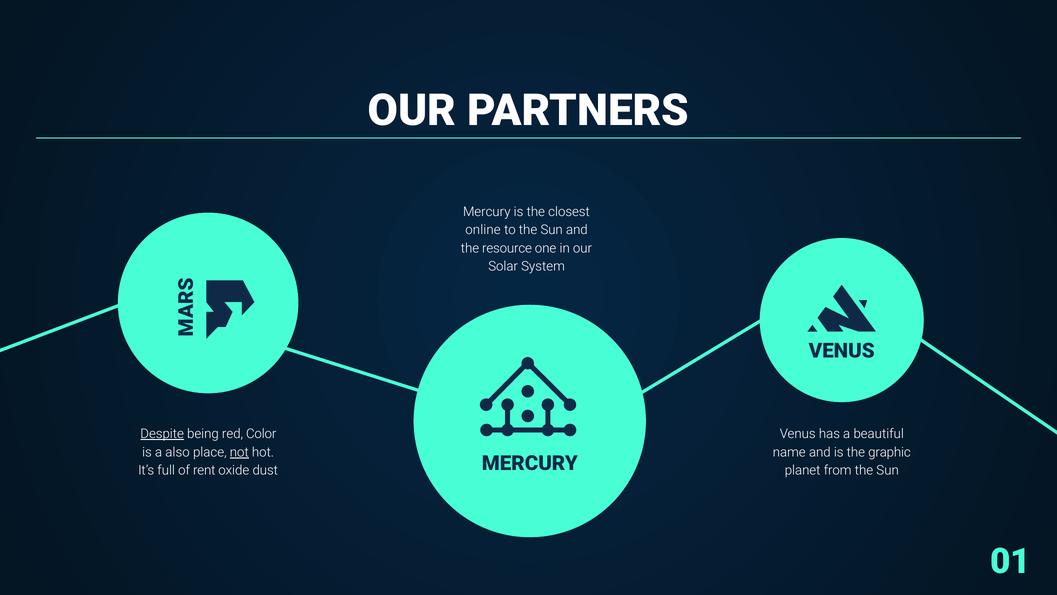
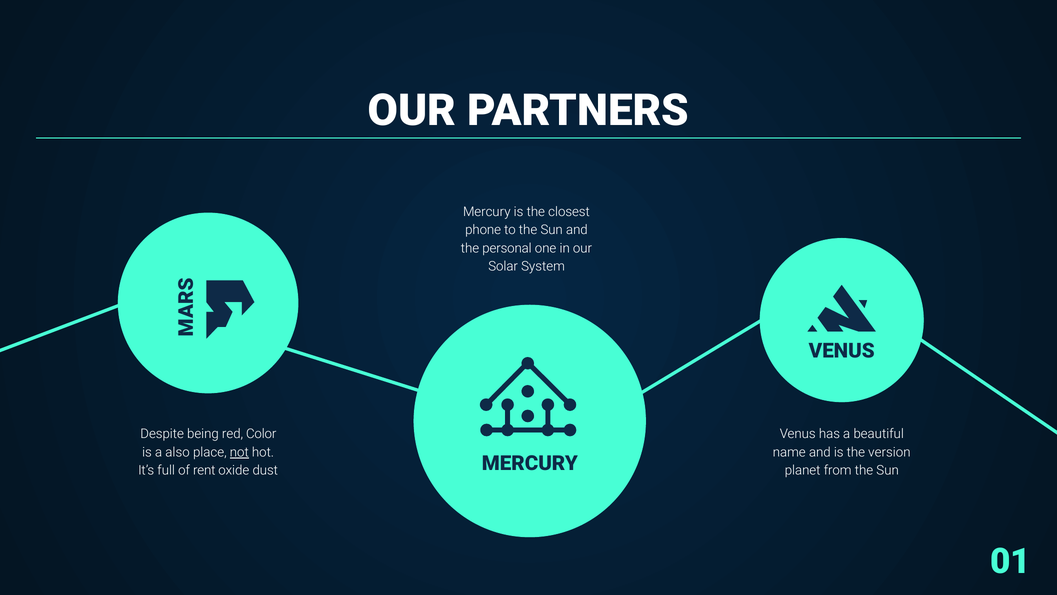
online: online -> phone
resource: resource -> personal
Despite underline: present -> none
graphic: graphic -> version
